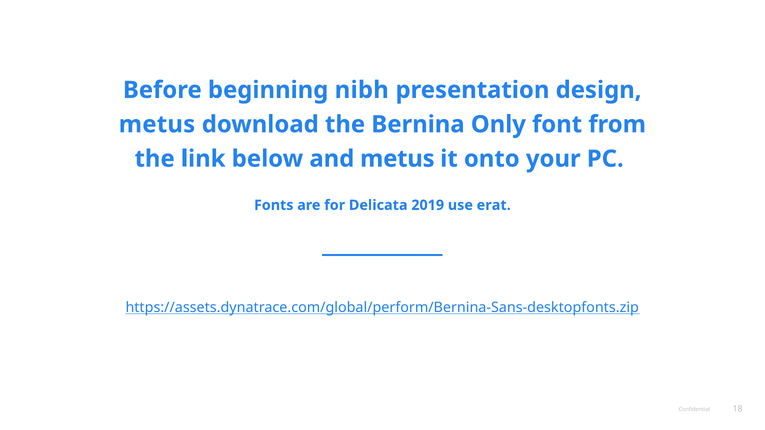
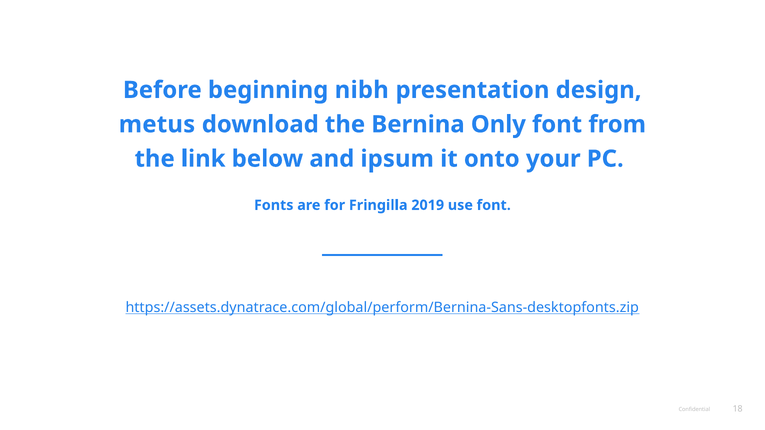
and metus: metus -> ipsum
Delicata: Delicata -> Fringilla
use erat: erat -> font
